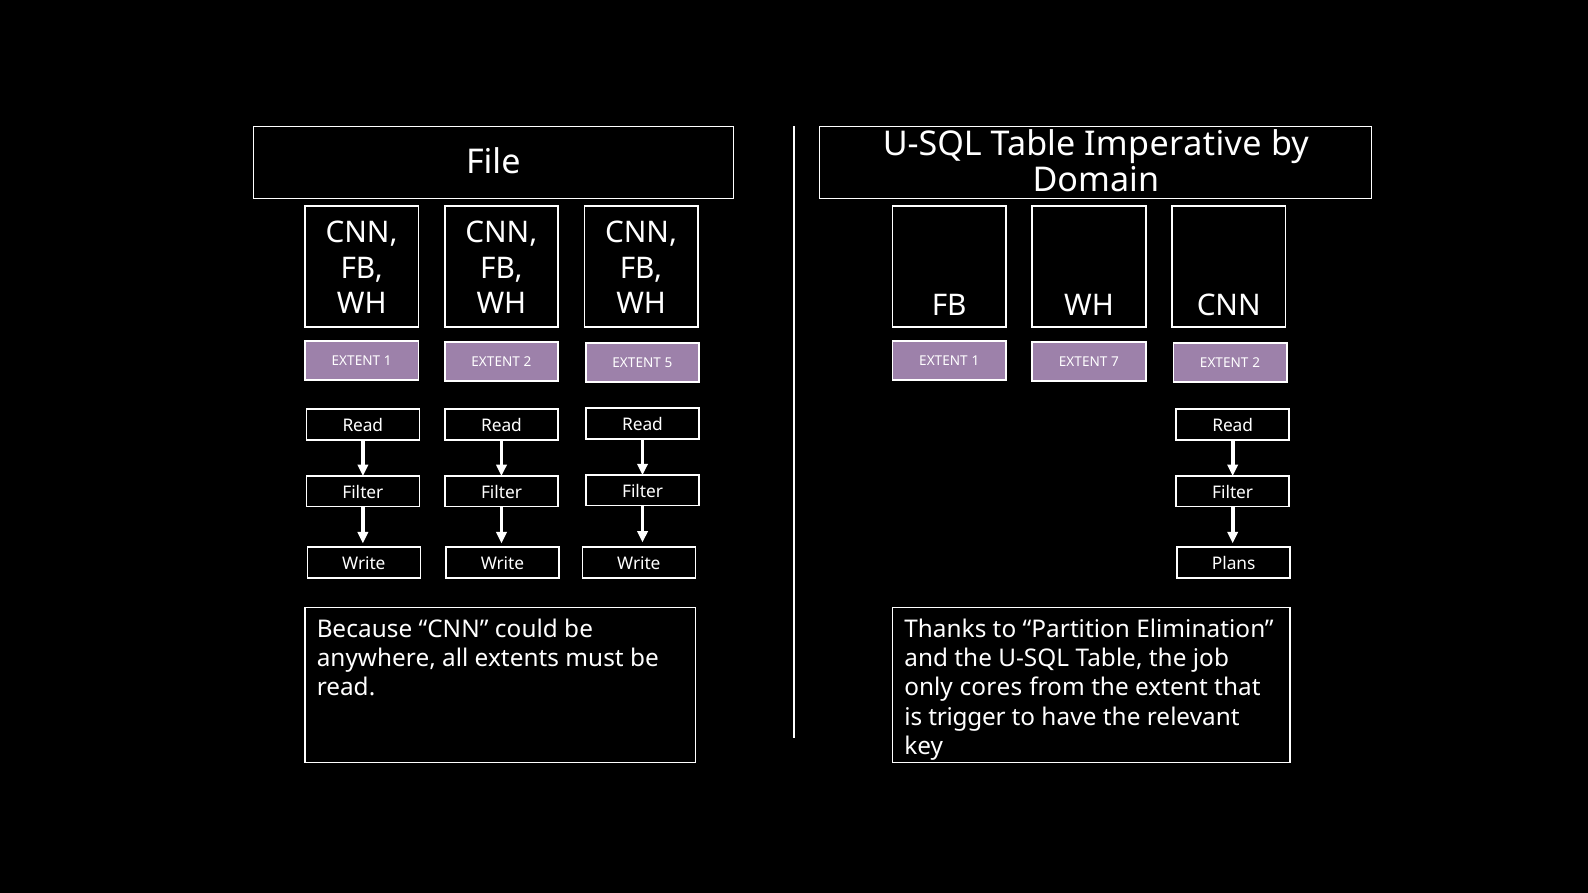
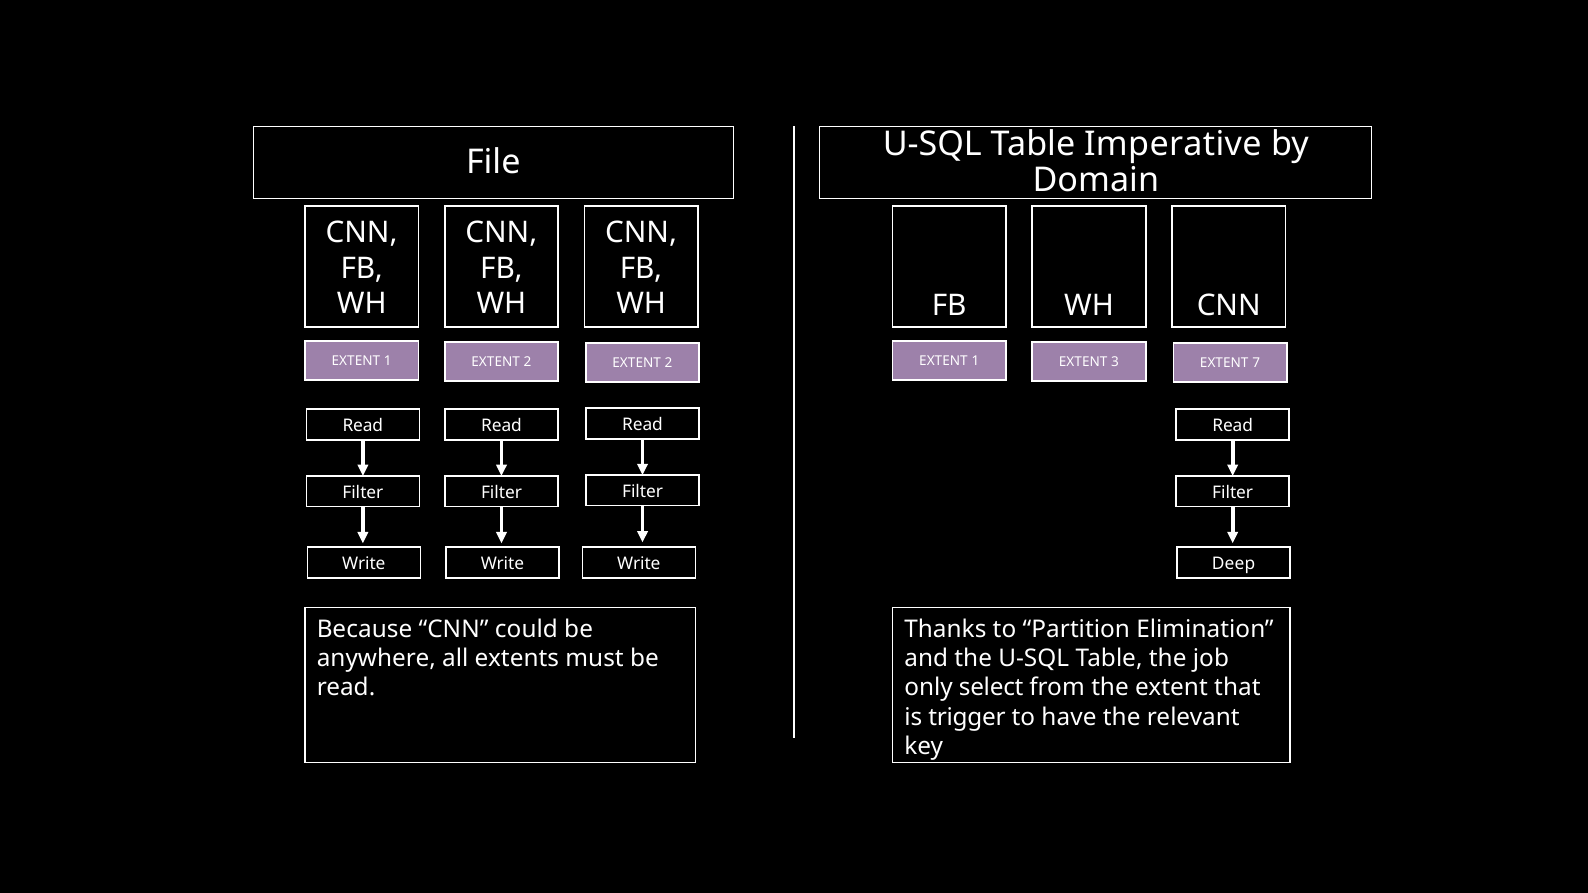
2 EXTENT 5: 5 -> 2
7: 7 -> 3
2 at (1256, 363): 2 -> 7
Plans: Plans -> Deep
cores: cores -> select
